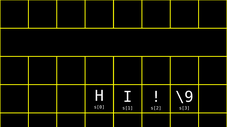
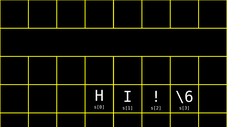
\9: \9 -> \6
